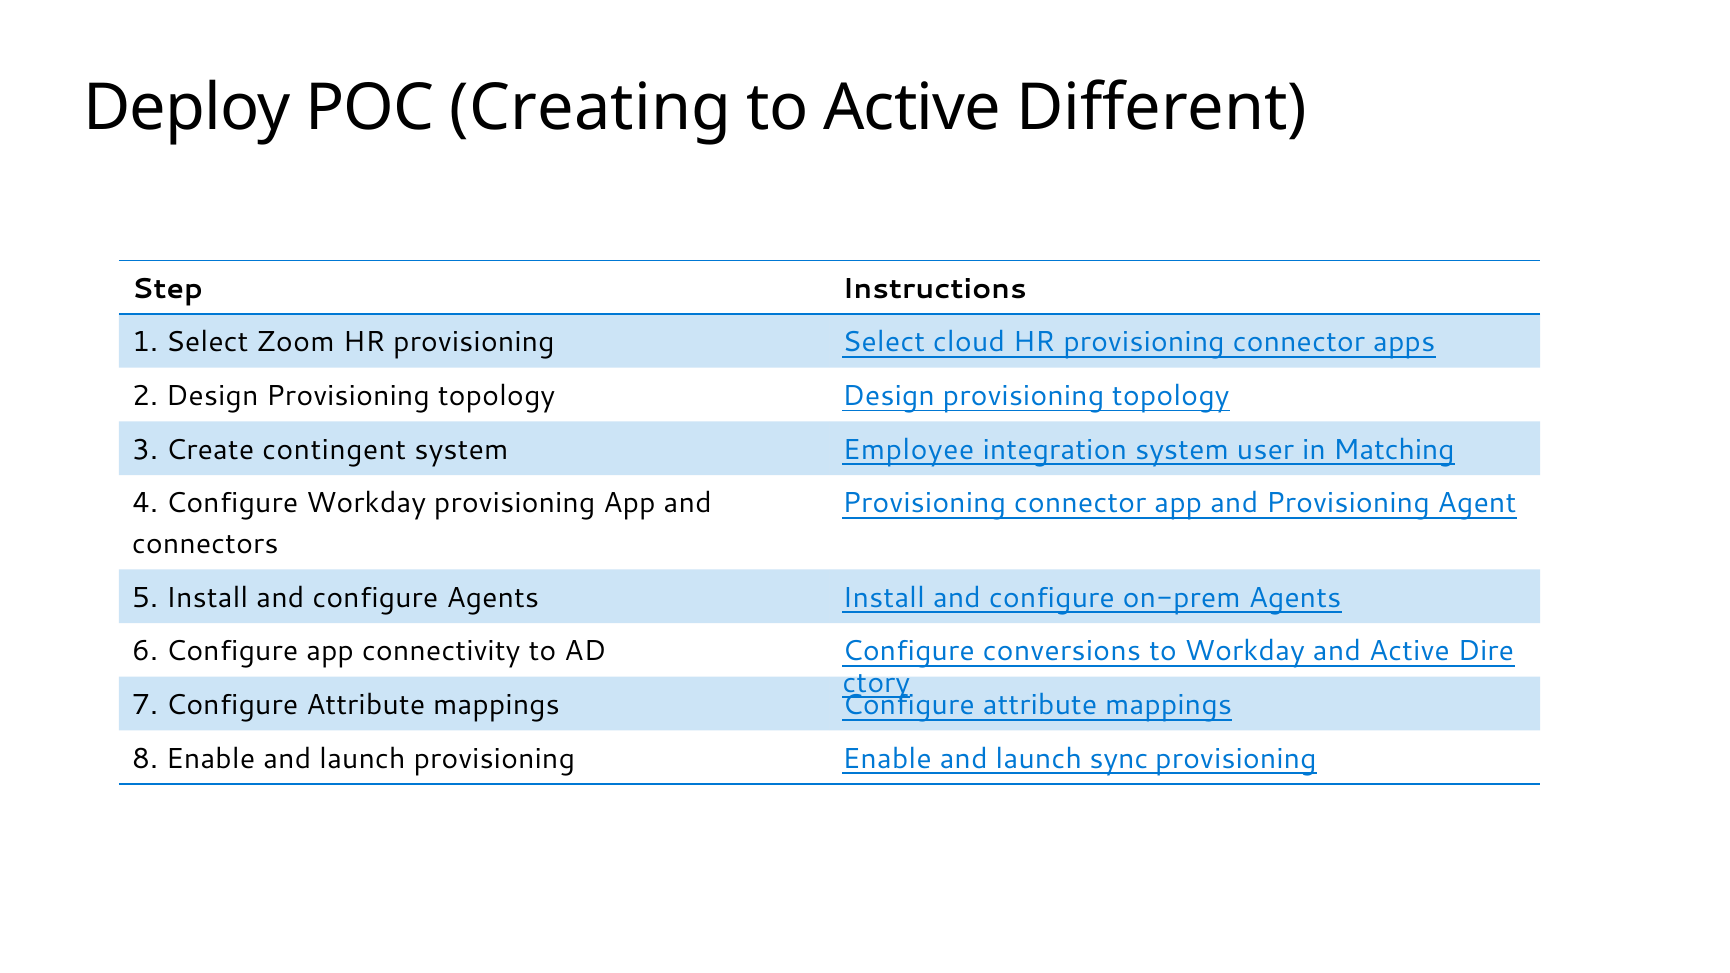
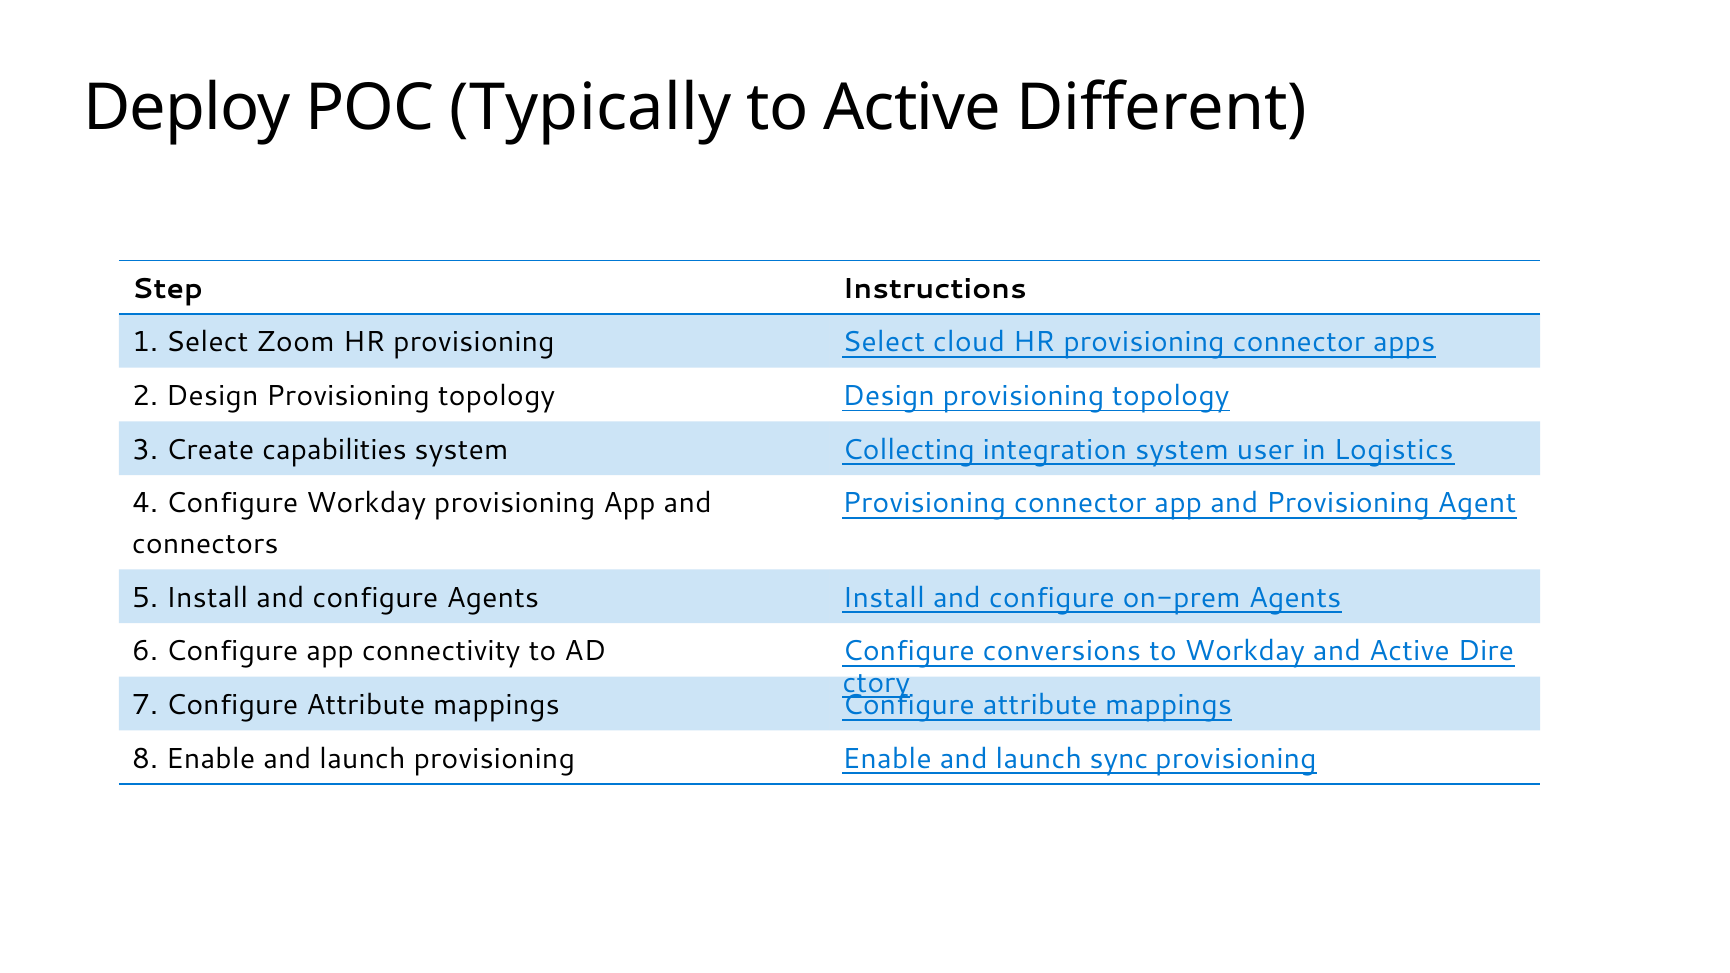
Creating: Creating -> Typically
contingent: contingent -> capabilities
Employee: Employee -> Collecting
Matching: Matching -> Logistics
